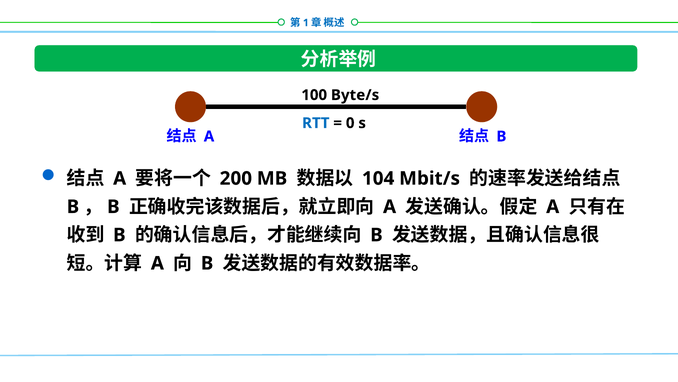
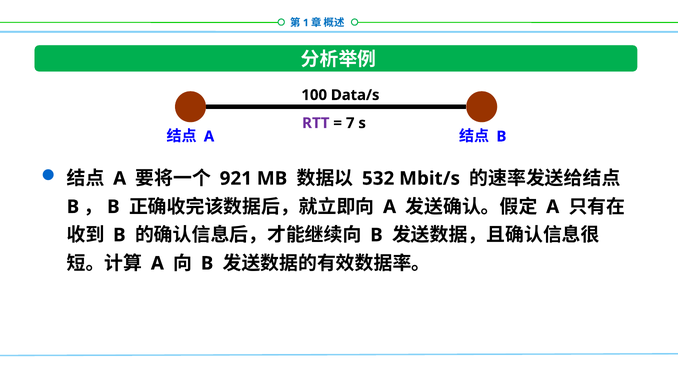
Byte/s: Byte/s -> Data/s
RTT colour: blue -> purple
0: 0 -> 7
200: 200 -> 921
104: 104 -> 532
